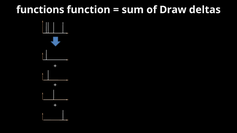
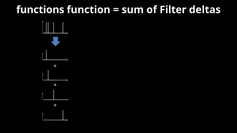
Draw: Draw -> Filter
